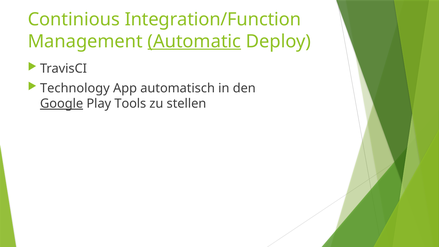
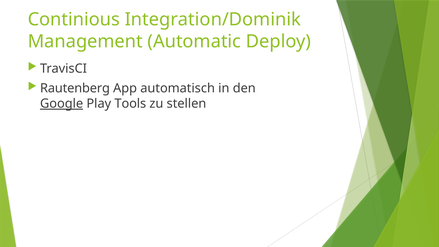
Integration/Function: Integration/Function -> Integration/Dominik
Automatic underline: present -> none
Technology: Technology -> Rautenberg
